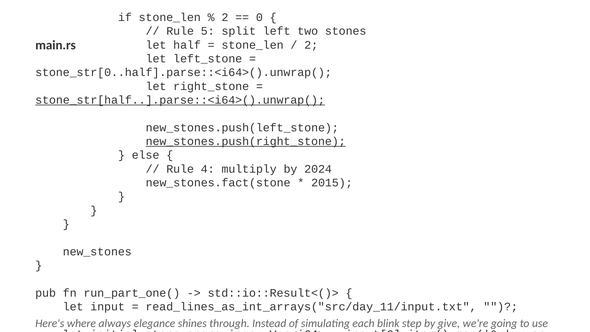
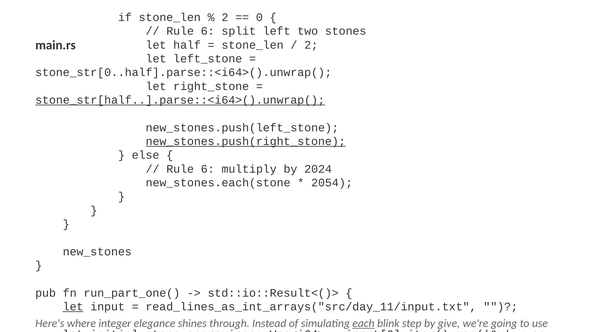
5 at (208, 31): 5 -> 6
4 at (208, 169): 4 -> 6
new_stones.fact(stone: new_stones.fact(stone -> new_stones.each(stone
2015: 2015 -> 2054
let at (73, 307) underline: none -> present
where always: always -> integer
each at (363, 323) underline: none -> present
